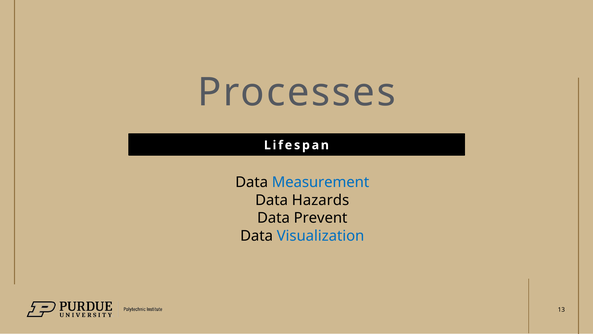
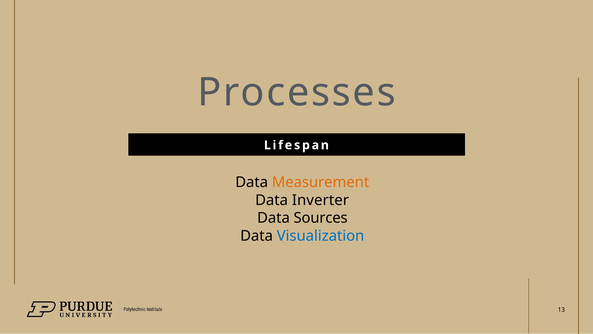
Measurement colour: blue -> orange
Hazards: Hazards -> Inverter
Prevent: Prevent -> Sources
